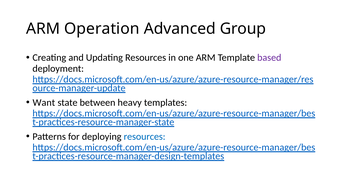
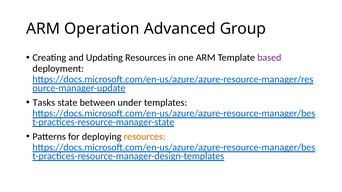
Want: Want -> Tasks
heavy: heavy -> under
resources at (145, 137) colour: blue -> orange
